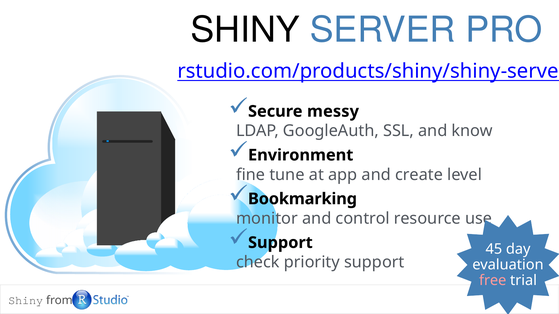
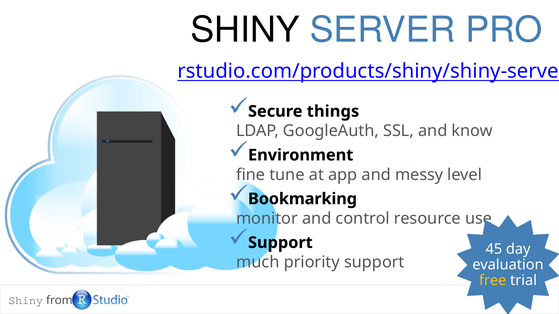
messy: messy -> things
create: create -> messy
check: check -> much
free colour: pink -> yellow
